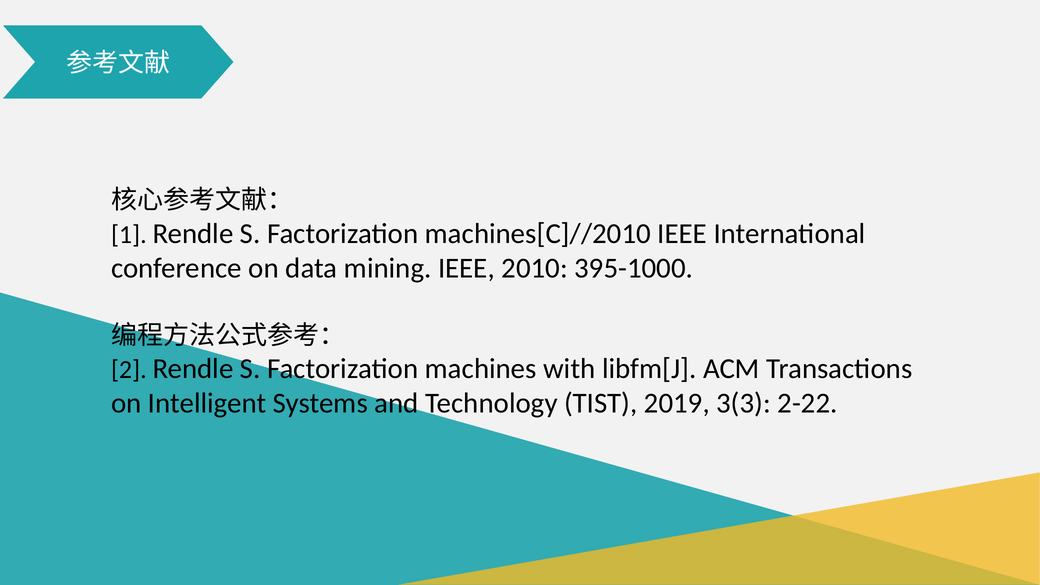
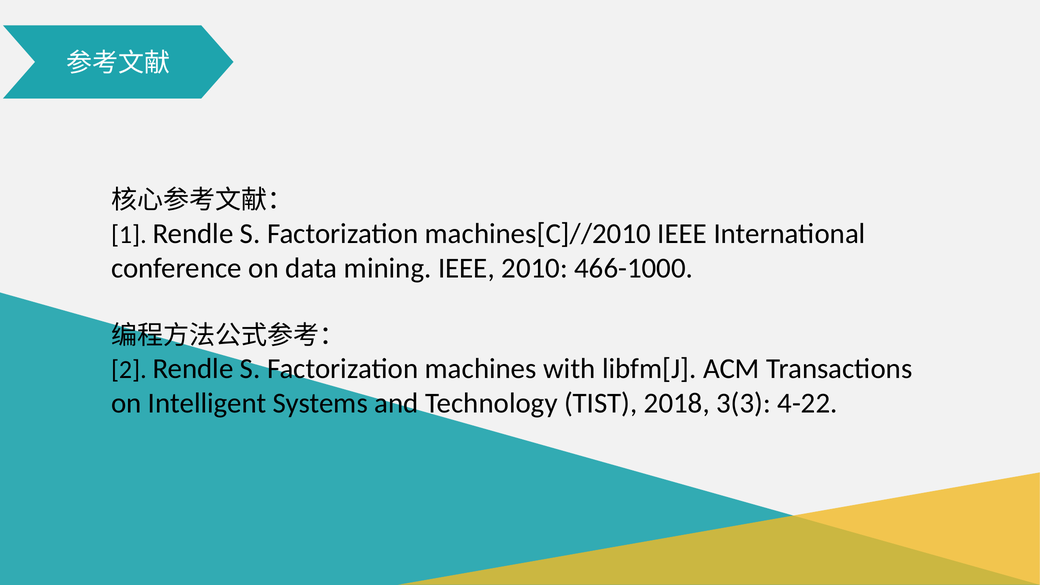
395-1000: 395-1000 -> 466-1000
2019: 2019 -> 2018
2-22: 2-22 -> 4-22
